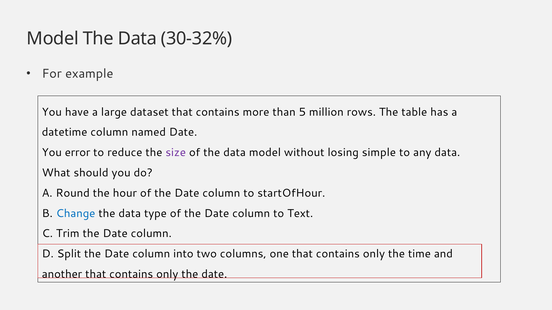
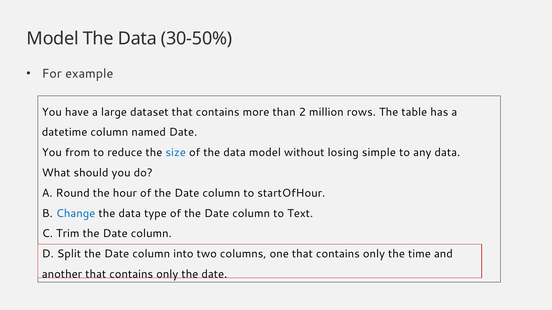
30-32%: 30-32% -> 30-50%
5: 5 -> 2
error: error -> from
size colour: purple -> blue
